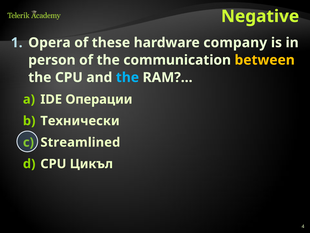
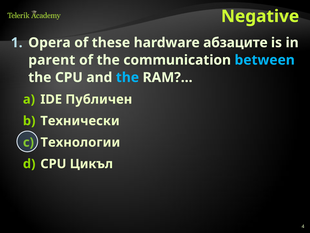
company: company -> абзаците
person: person -> parent
between colour: yellow -> light blue
Операции: Операции -> Публичен
Streamlined: Streamlined -> Технологии
